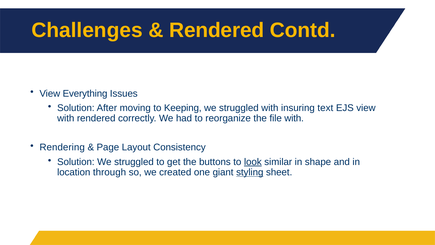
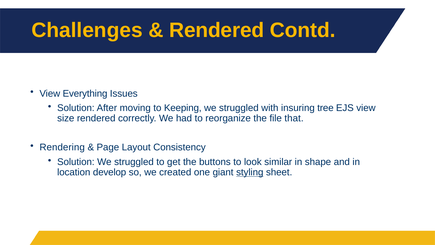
text: text -> tree
with at (66, 118): with -> size
file with: with -> that
look underline: present -> none
through: through -> develop
